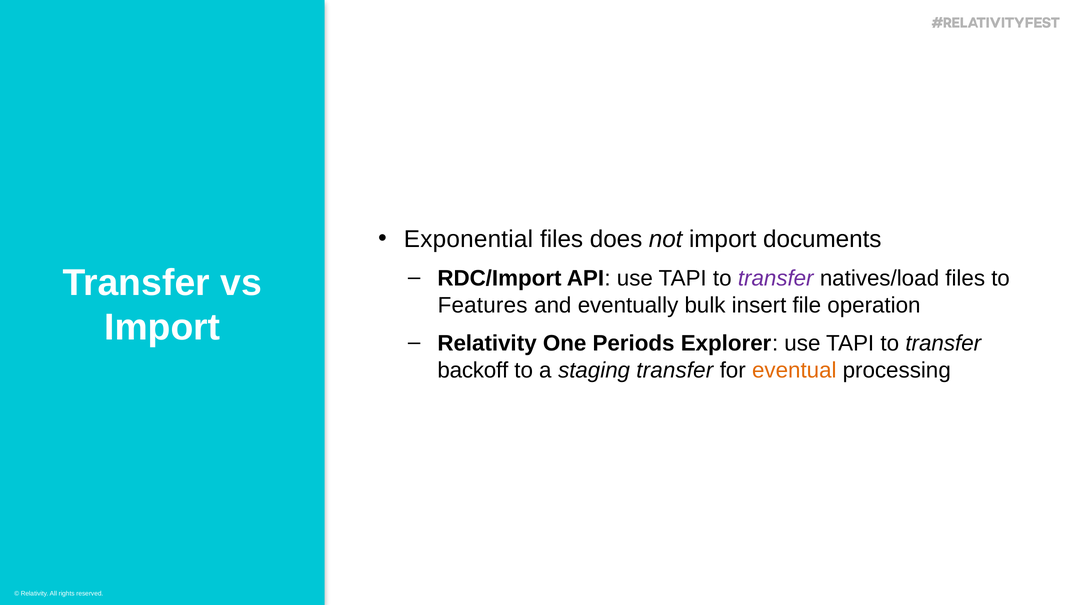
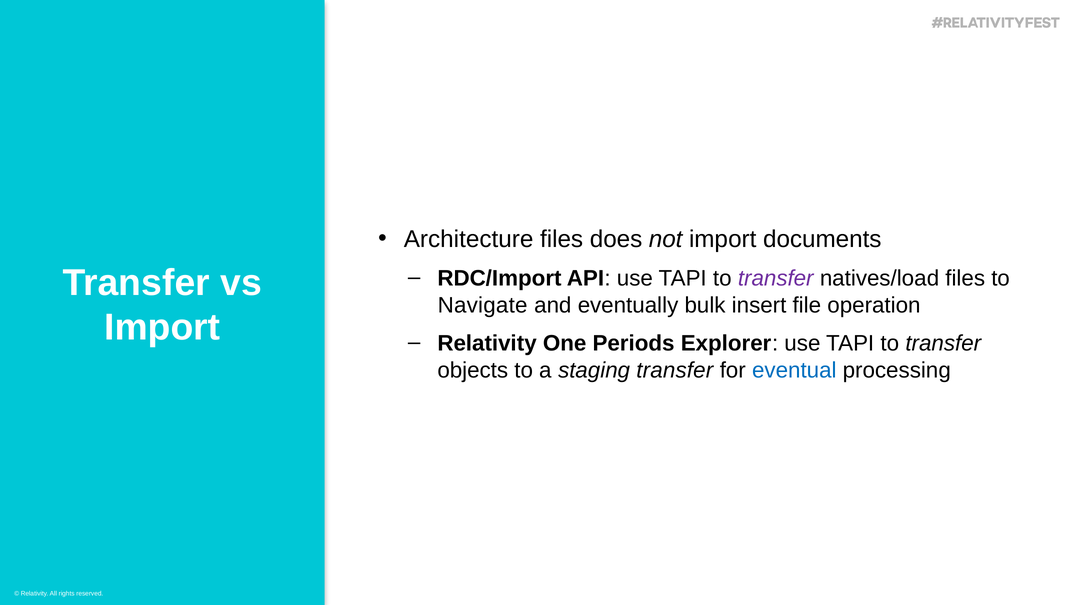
Exponential: Exponential -> Architecture
Features: Features -> Navigate
backoff: backoff -> objects
eventual colour: orange -> blue
